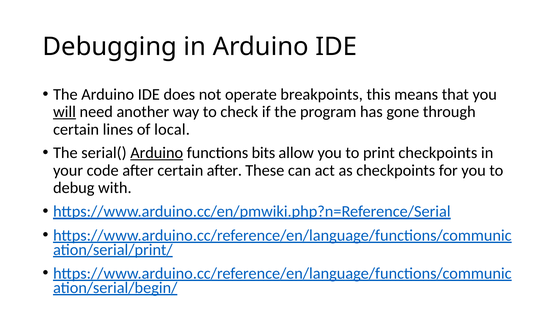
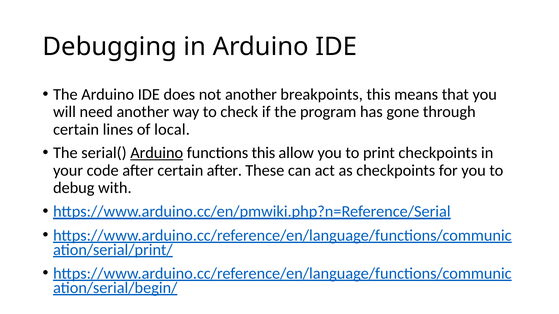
not operate: operate -> another
will underline: present -> none
functions bits: bits -> this
